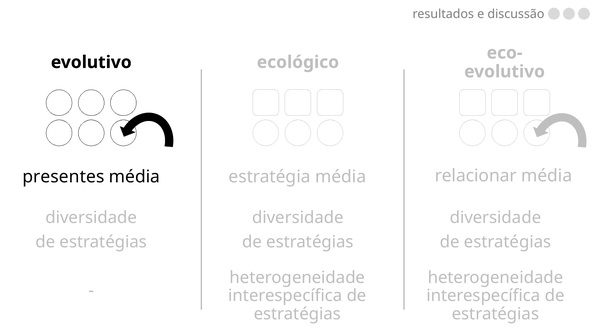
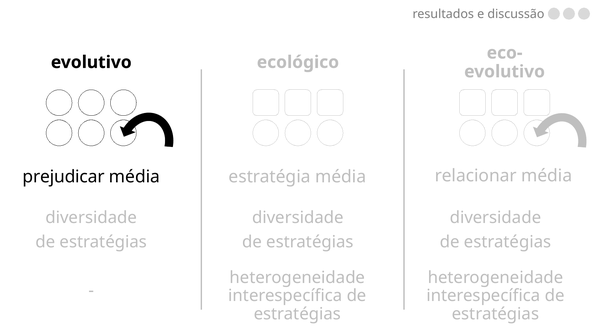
presentes: presentes -> prejudicar
